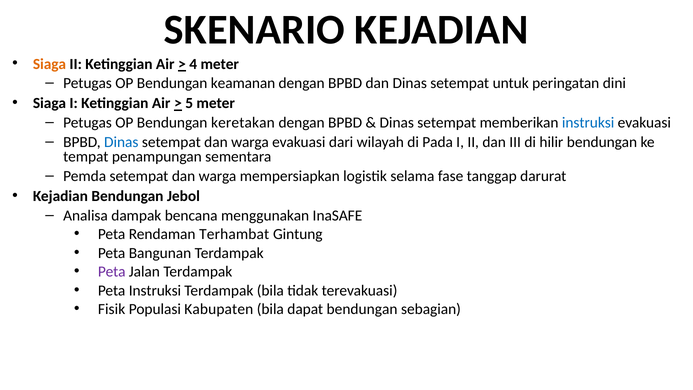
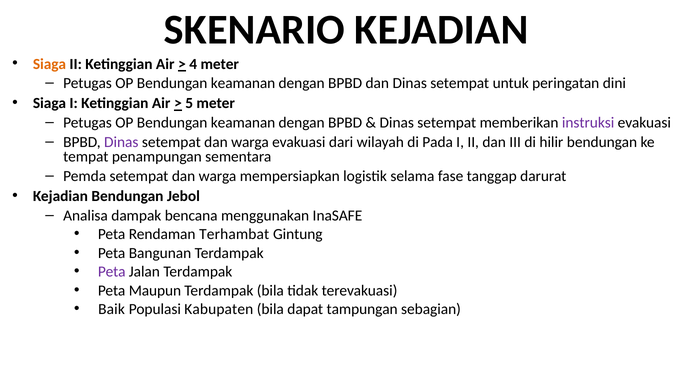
keretakan at (243, 123): keretakan -> keamanan
instruksi at (588, 123) colour: blue -> purple
Dinas at (121, 142) colour: blue -> purple
Peta Instruksi: Instruksi -> Maupun
Fisik: Fisik -> Baik
dapat bendungan: bendungan -> tampungan
